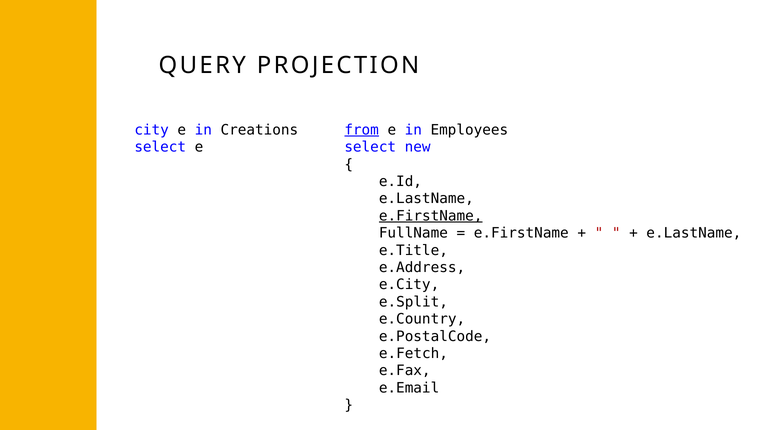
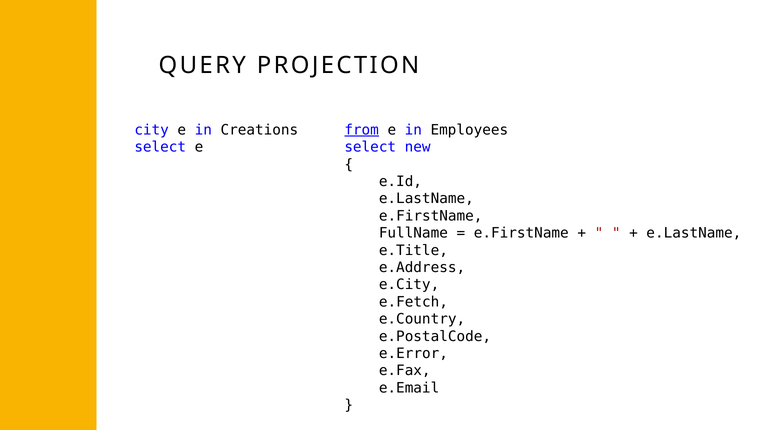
e.FirstName at (431, 216) underline: present -> none
e.Split: e.Split -> e.Fetch
e.Fetch: e.Fetch -> e.Error
